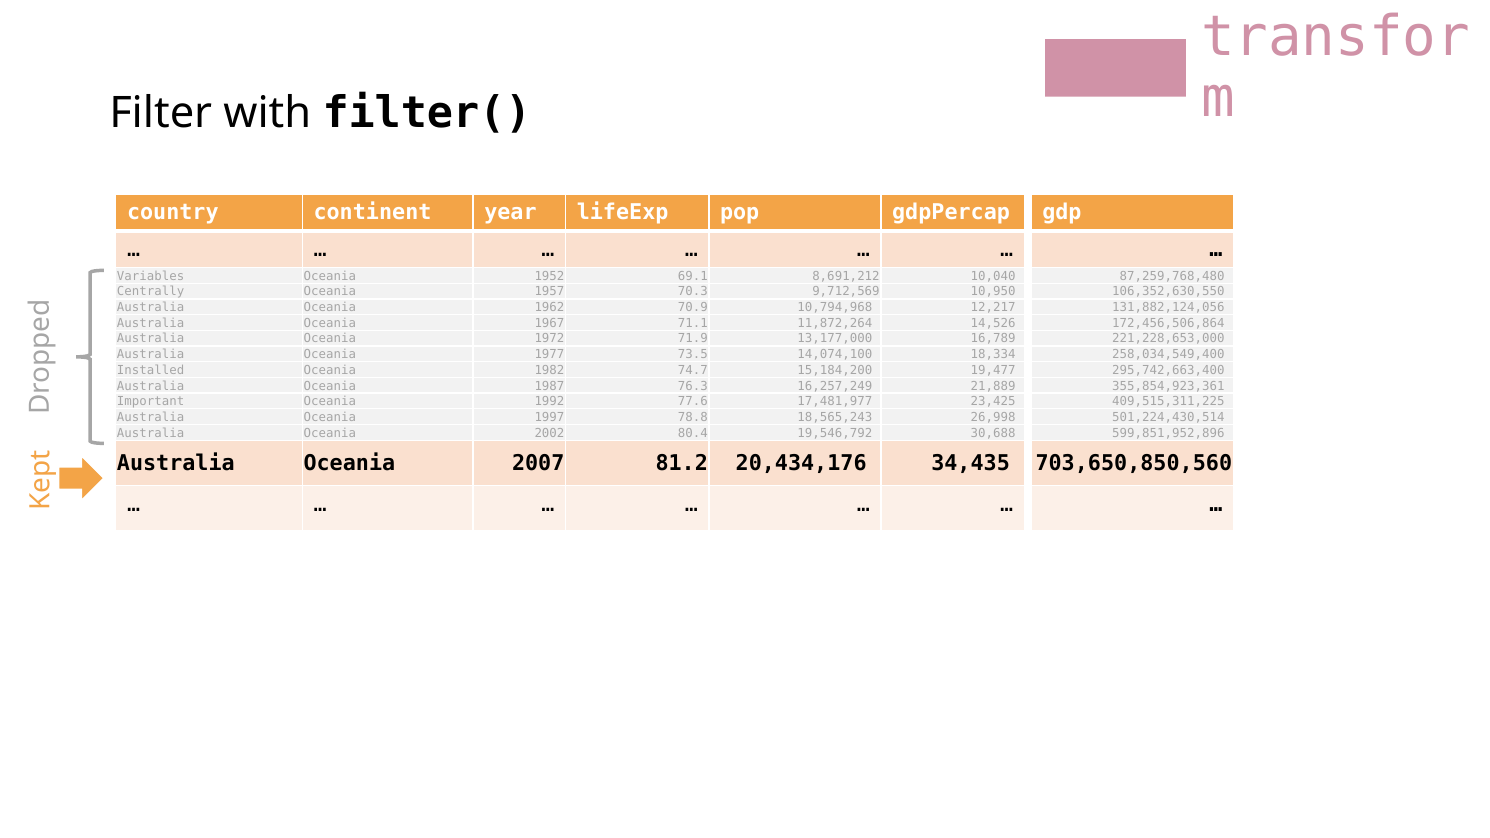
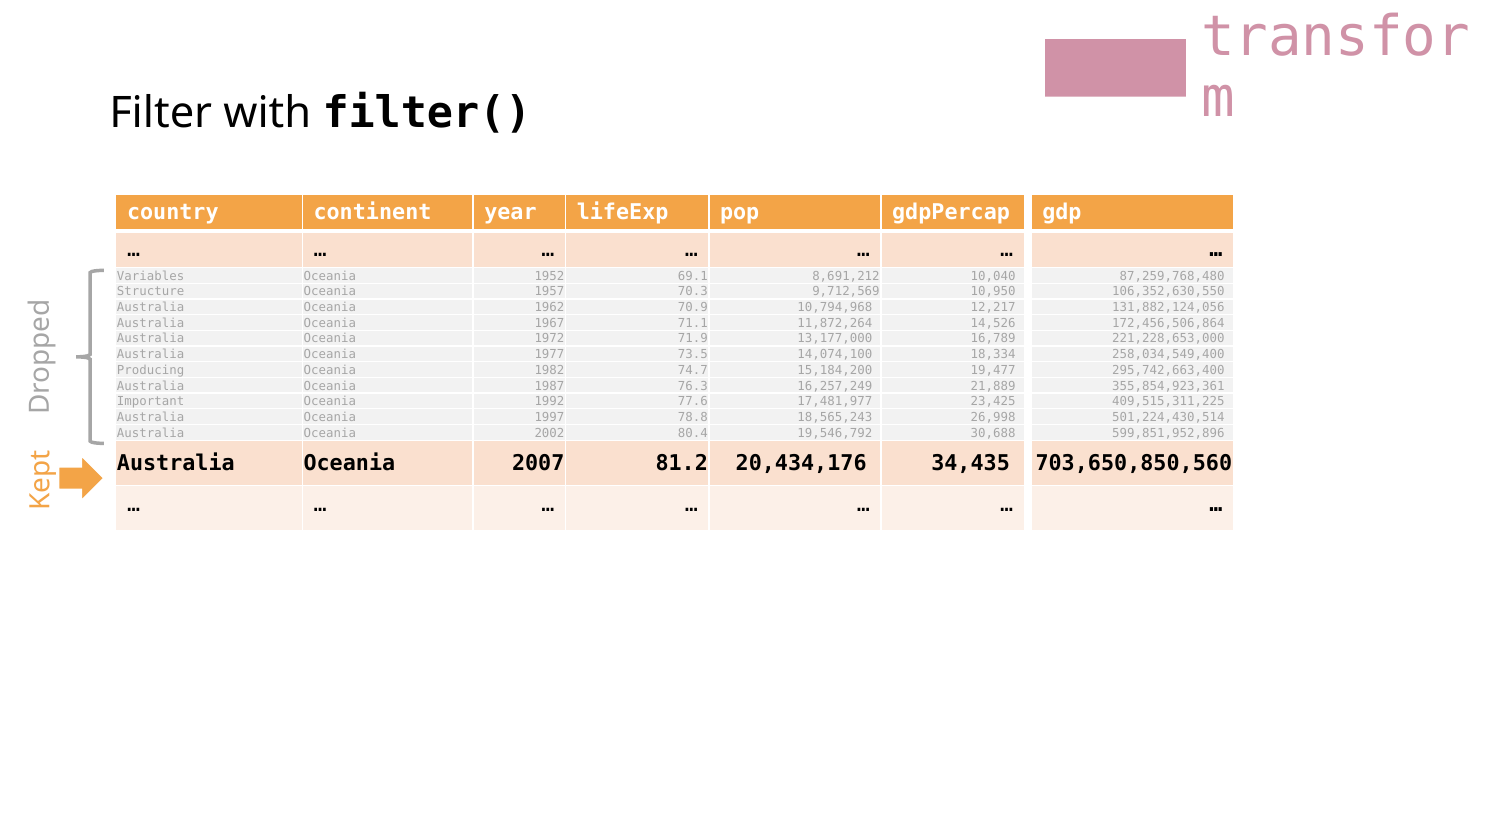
Centrally: Centrally -> Structure
Installed: Installed -> Producing
